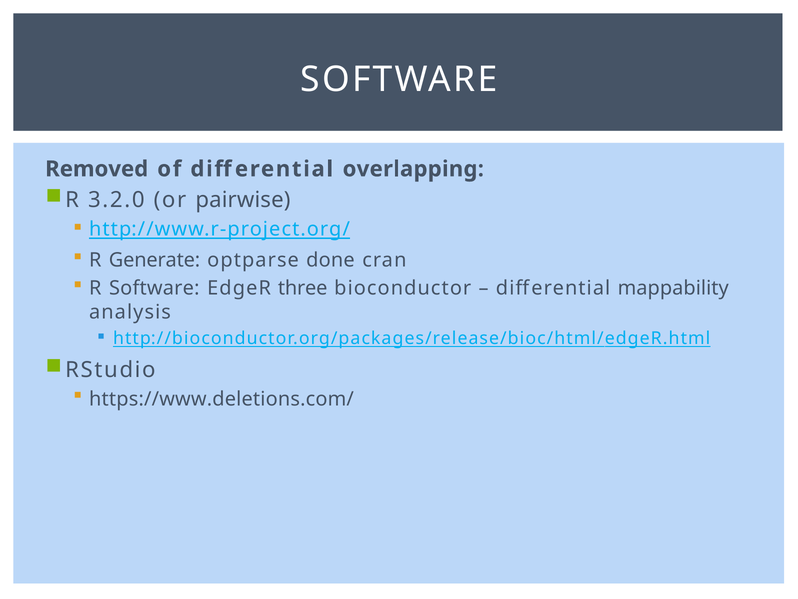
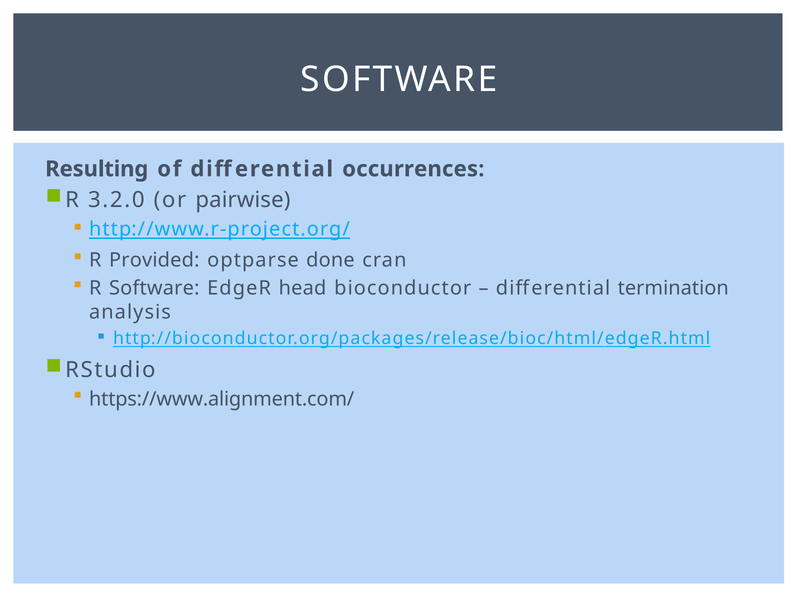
Removed: Removed -> Resulting
overlapping: overlapping -> occurrences
Generate: Generate -> Provided
three: three -> head
mappability: mappability -> termination
https://www.deletions.com/: https://www.deletions.com/ -> https://www.alignment.com/
